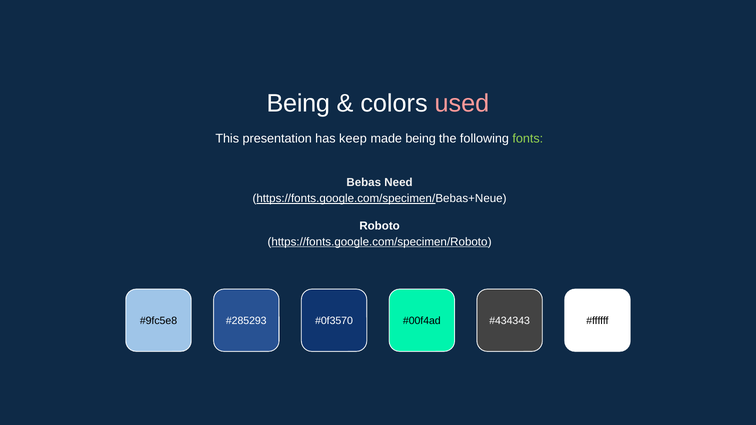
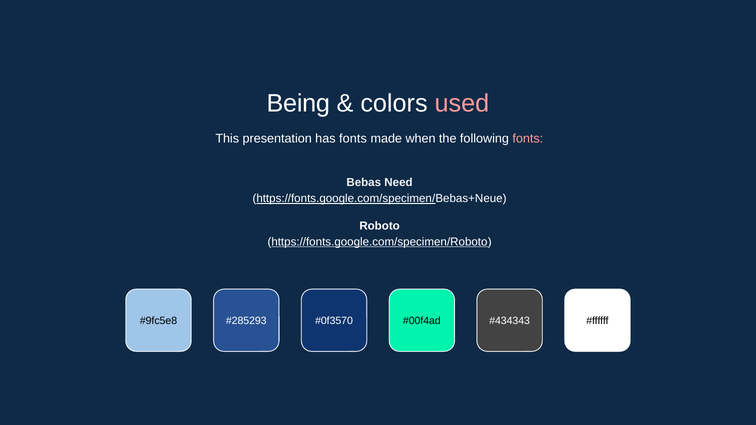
has keep: keep -> fonts
made being: being -> when
fonts at (528, 139) colour: light green -> pink
